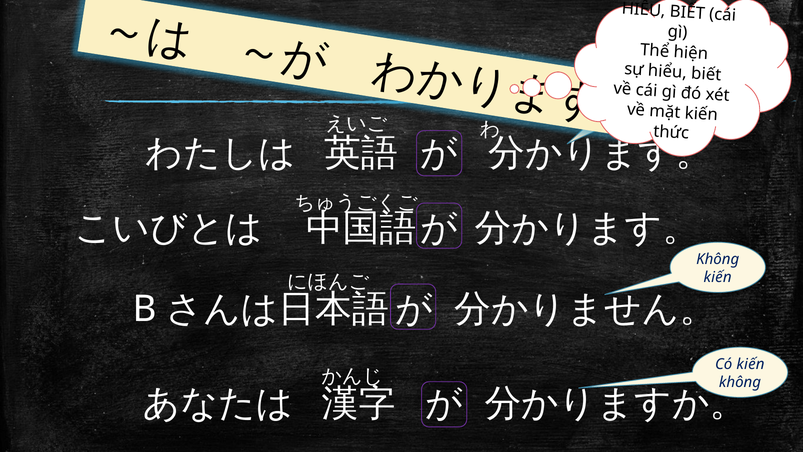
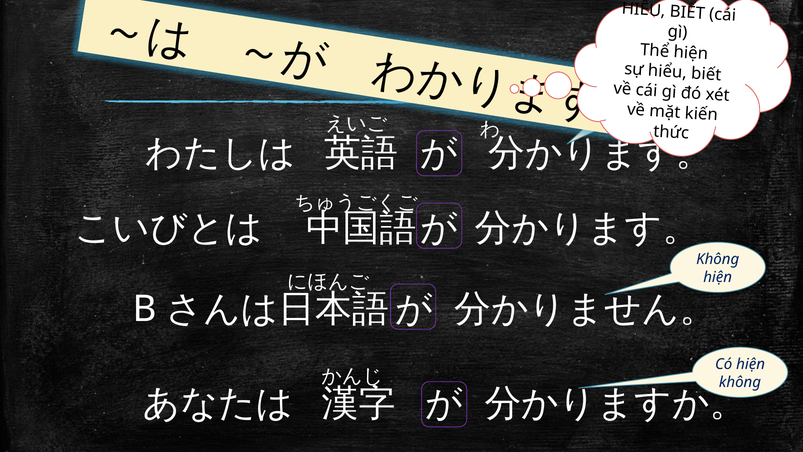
kiến at (718, 277): kiến -> hiện
Có kiến: kiến -> hiện
